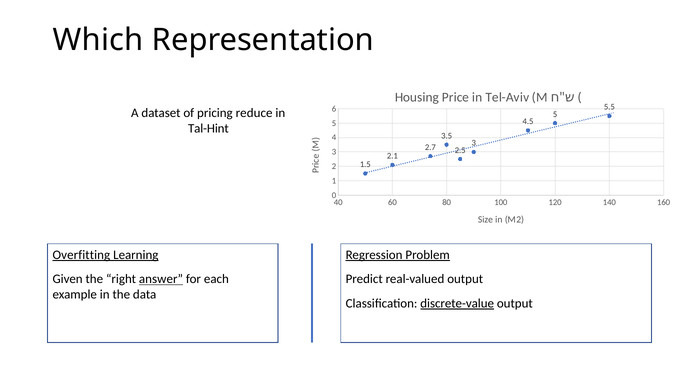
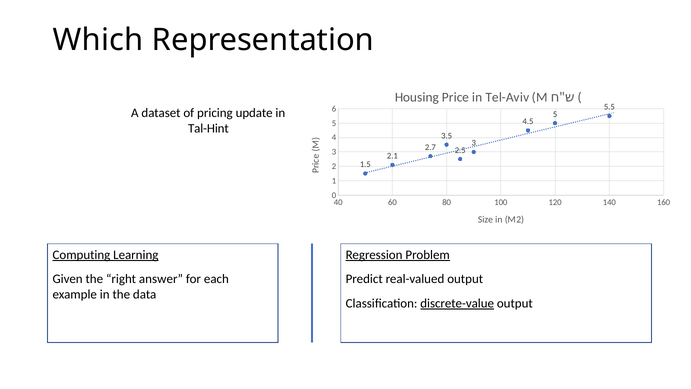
reduce: reduce -> update
Overfitting: Overfitting -> Computing
answer underline: present -> none
